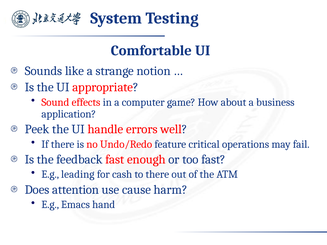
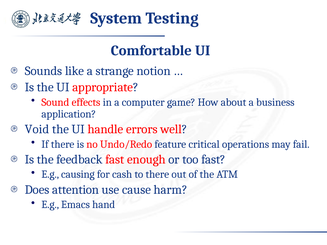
Peek: Peek -> Void
leading: leading -> causing
